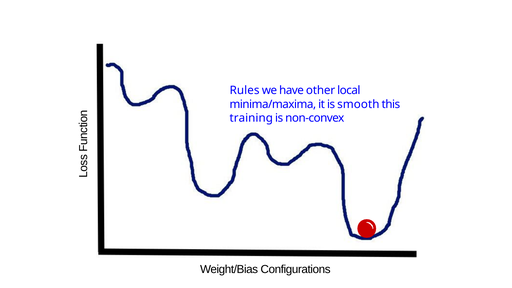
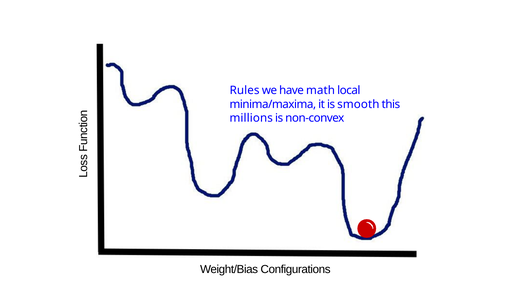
other: other -> math
training: training -> millions
